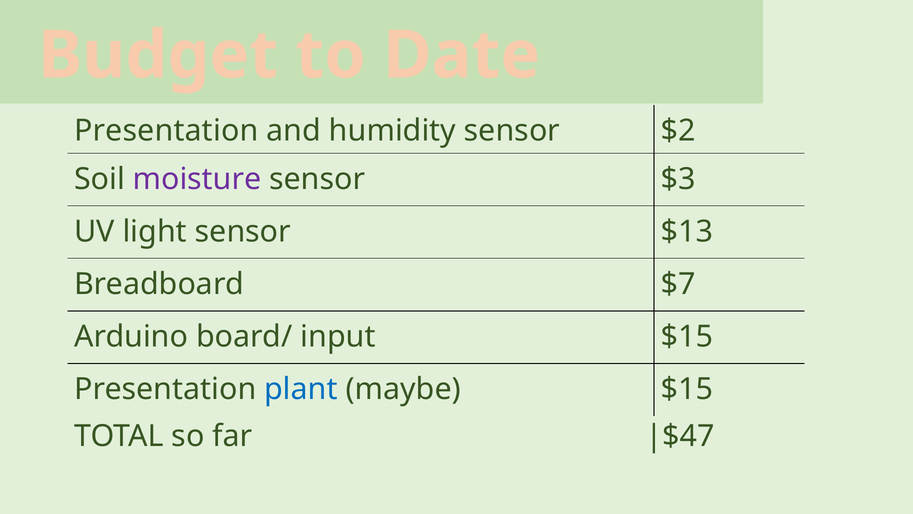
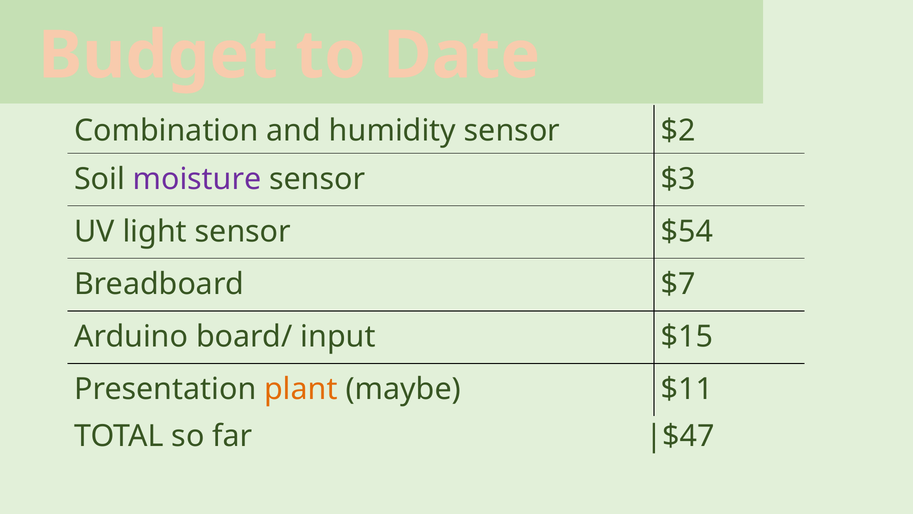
Presentation at (166, 131): Presentation -> Combination
$13: $13 -> $54
plant colour: blue -> orange
maybe $15: $15 -> $11
